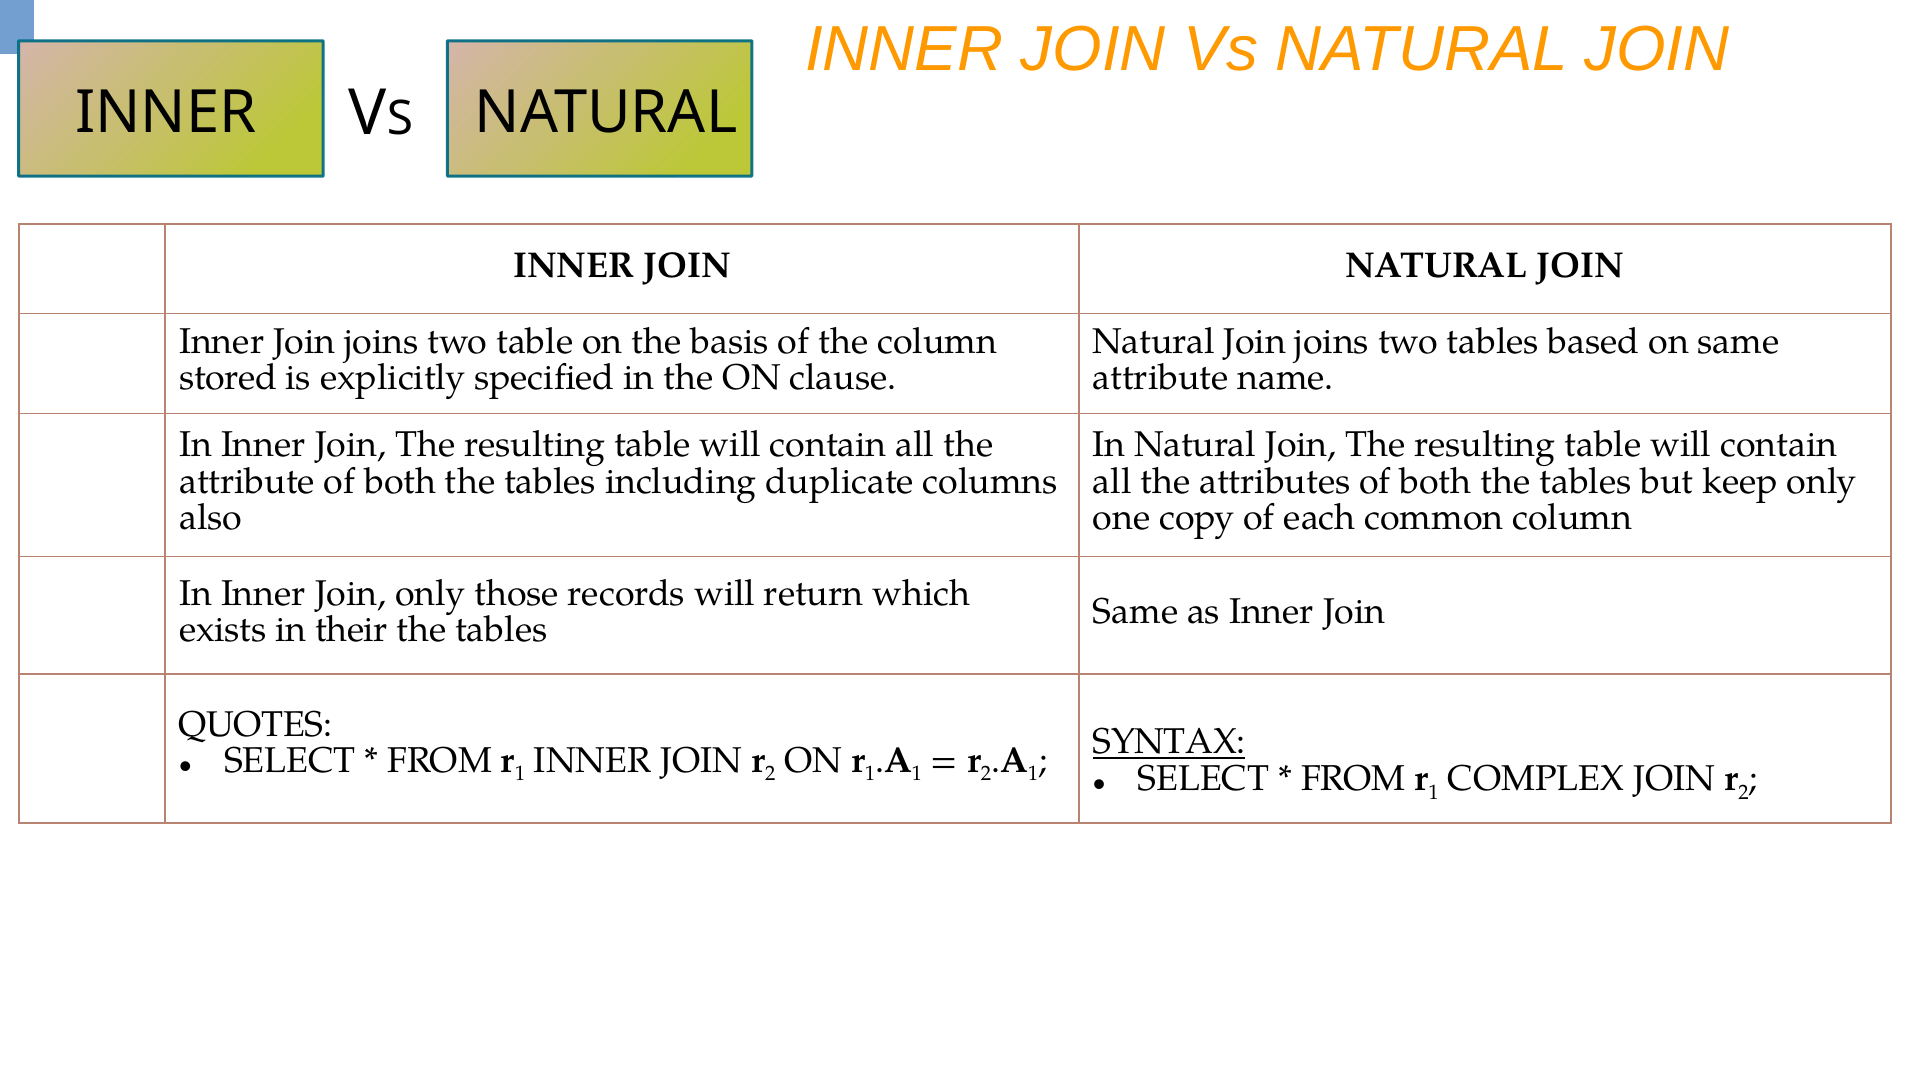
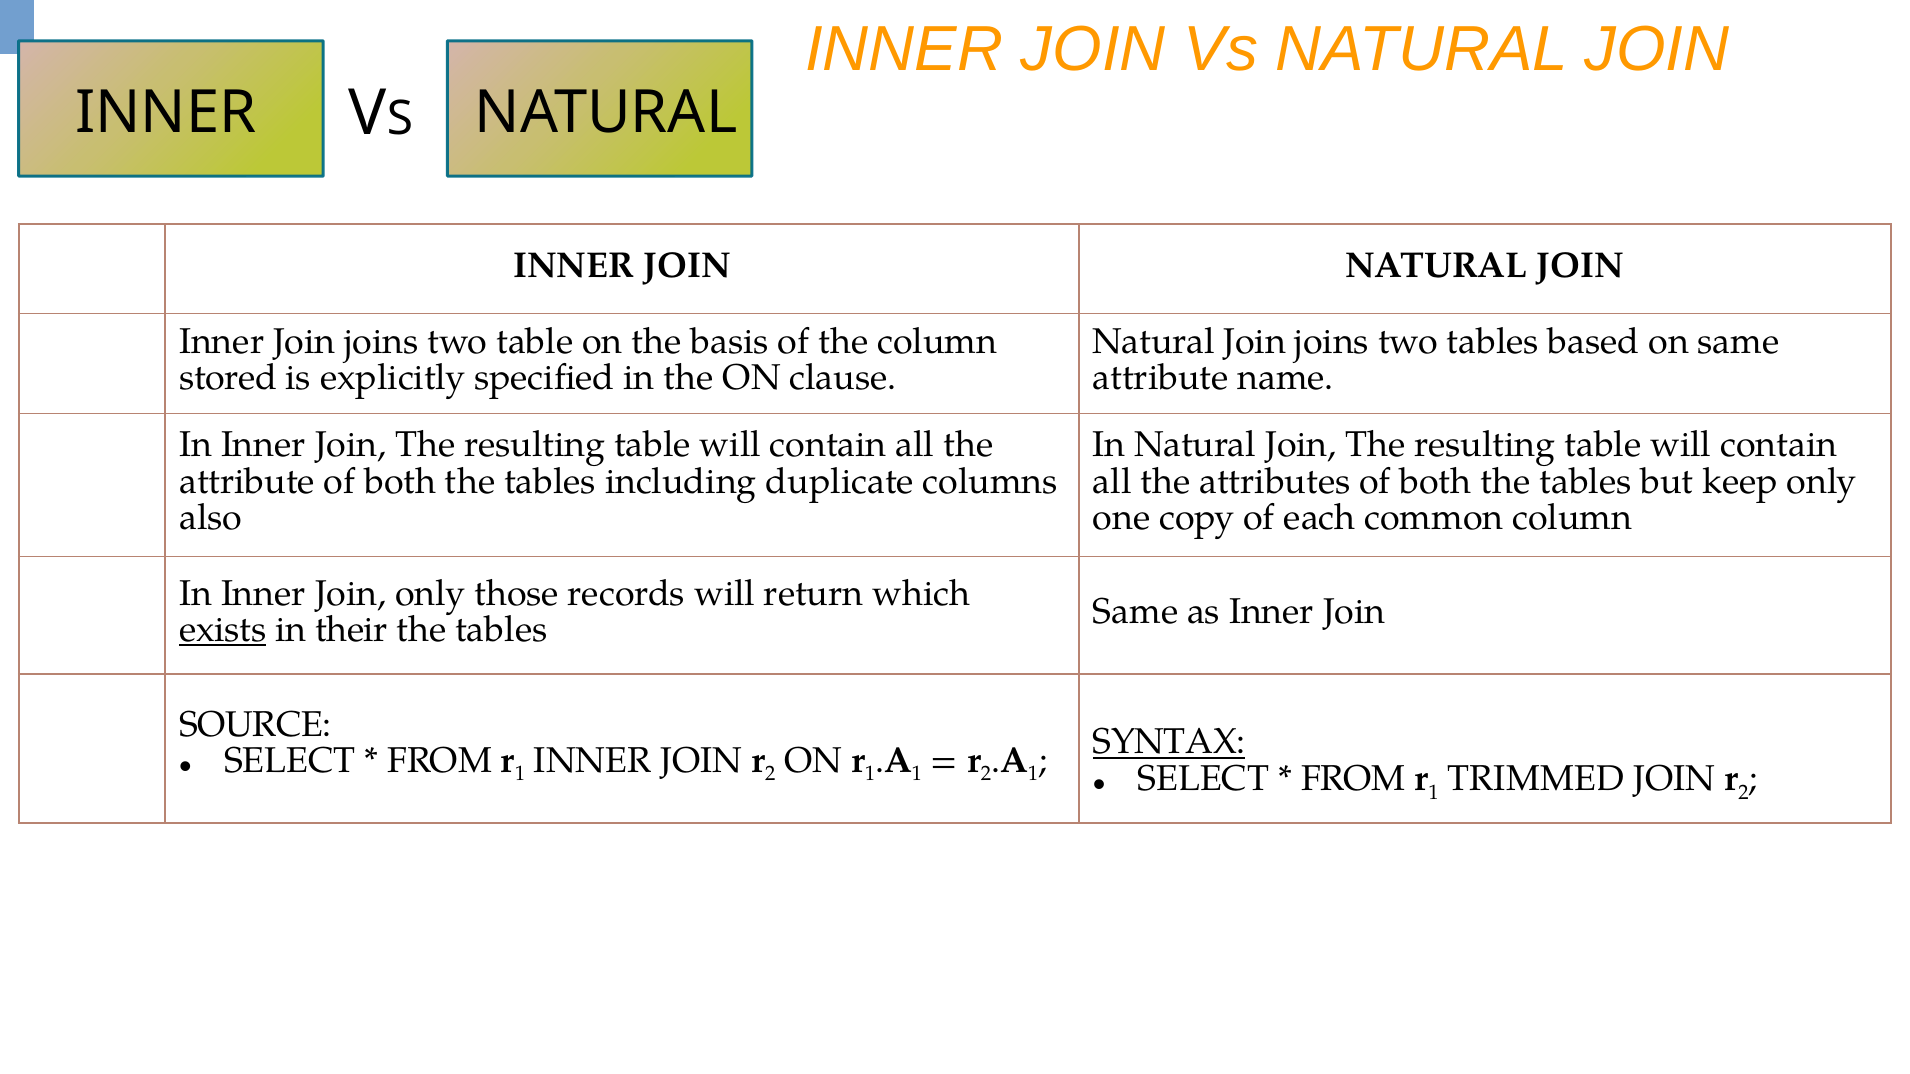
exists underline: none -> present
QUOTES: QUOTES -> SOURCE
COMPLEX: COMPLEX -> TRIMMED
